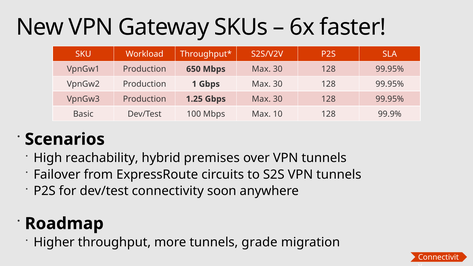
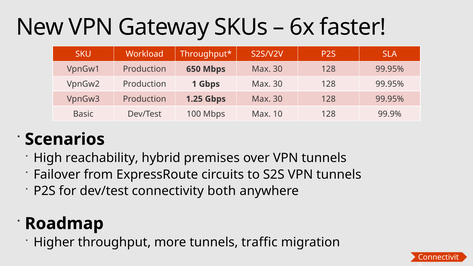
soon: soon -> both
grade: grade -> traffic
